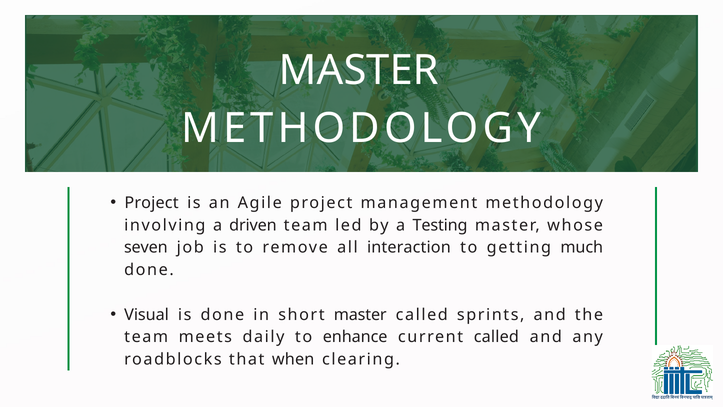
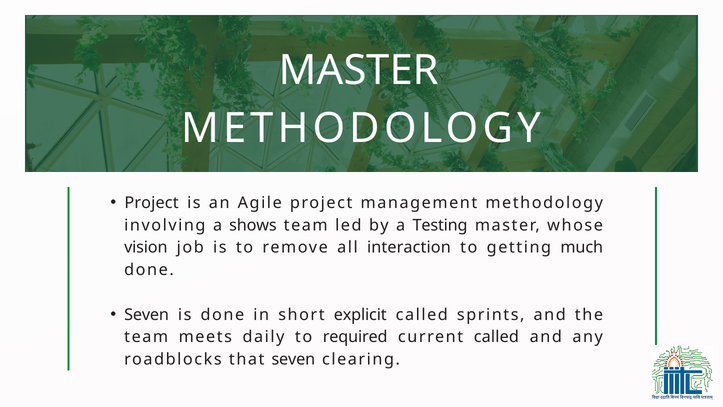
driven: driven -> shows
seven: seven -> vision
Visual at (147, 314): Visual -> Seven
short master: master -> explicit
enhance: enhance -> required
that when: when -> seven
